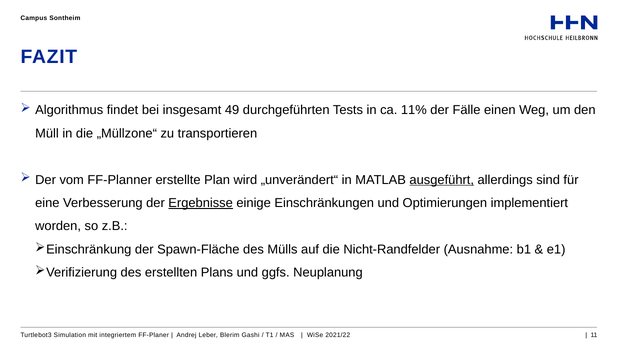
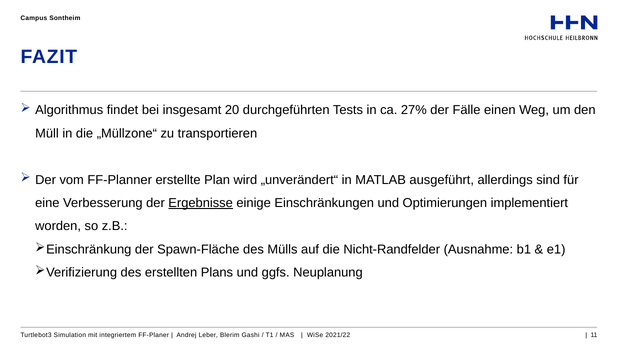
49: 49 -> 20
11%: 11% -> 27%
ausgeführt underline: present -> none
